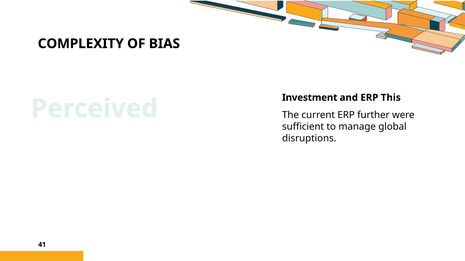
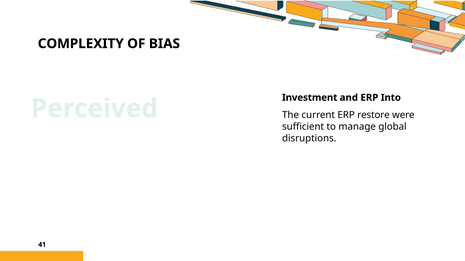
This: This -> Into
further: further -> restore
